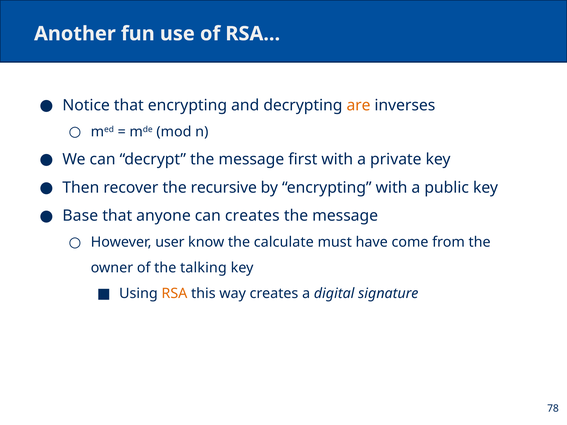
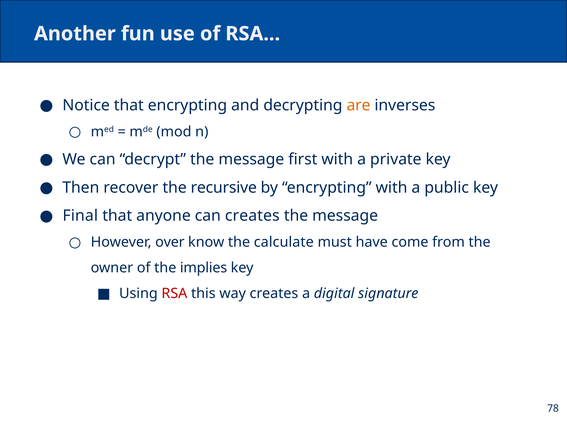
Base: Base -> Final
user: user -> over
talking: talking -> implies
RSA at (174, 294) colour: orange -> red
